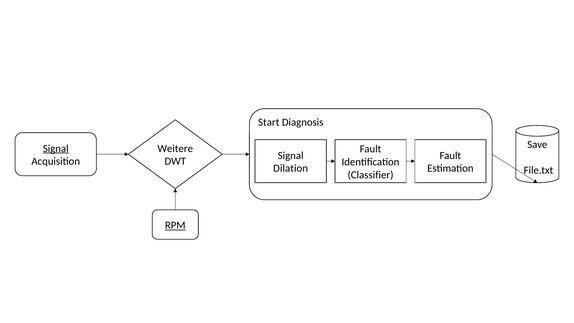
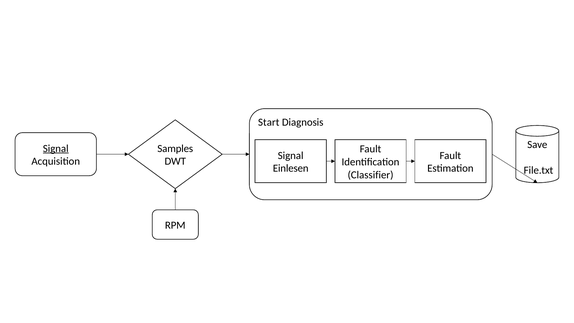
Weitere: Weitere -> Samples
Dilation: Dilation -> Einlesen
RPM underline: present -> none
